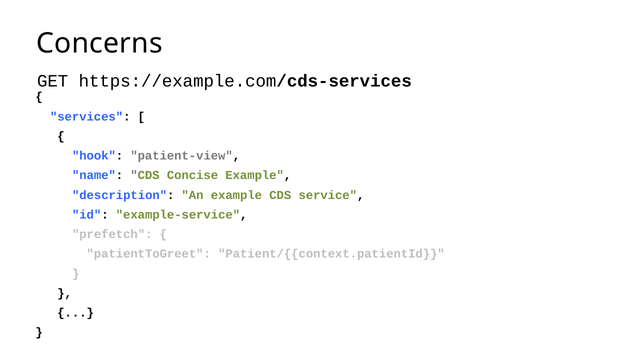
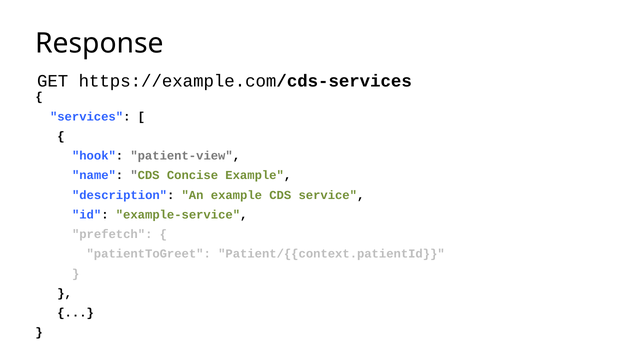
Concerns: Concerns -> Response
